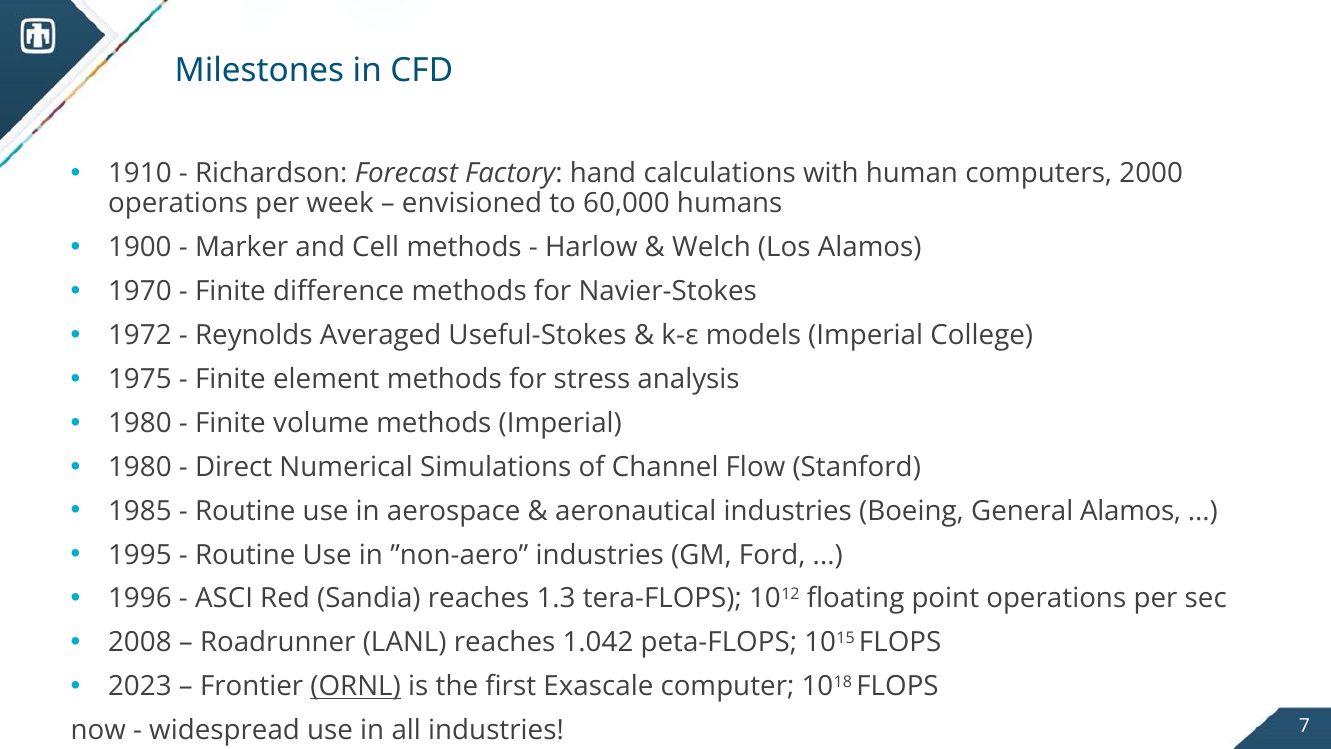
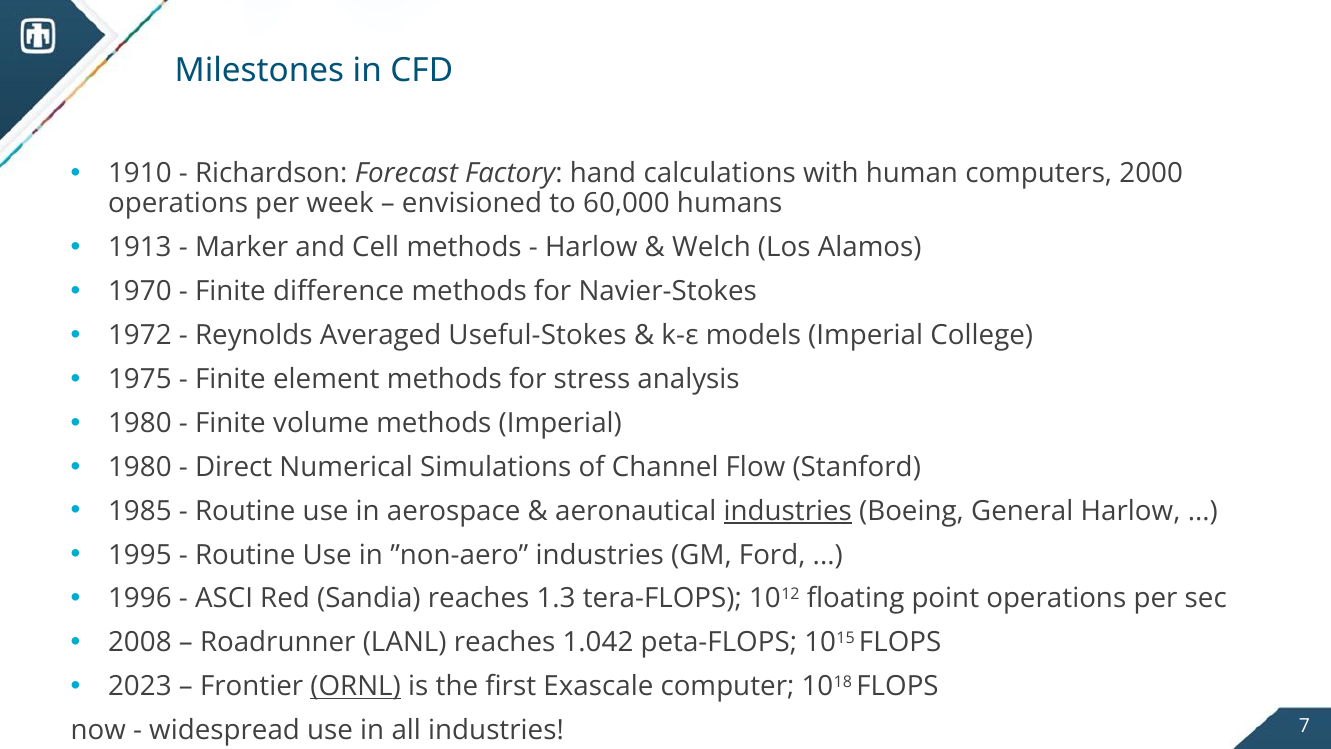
1900: 1900 -> 1913
industries at (788, 511) underline: none -> present
General Alamos: Alamos -> Harlow
